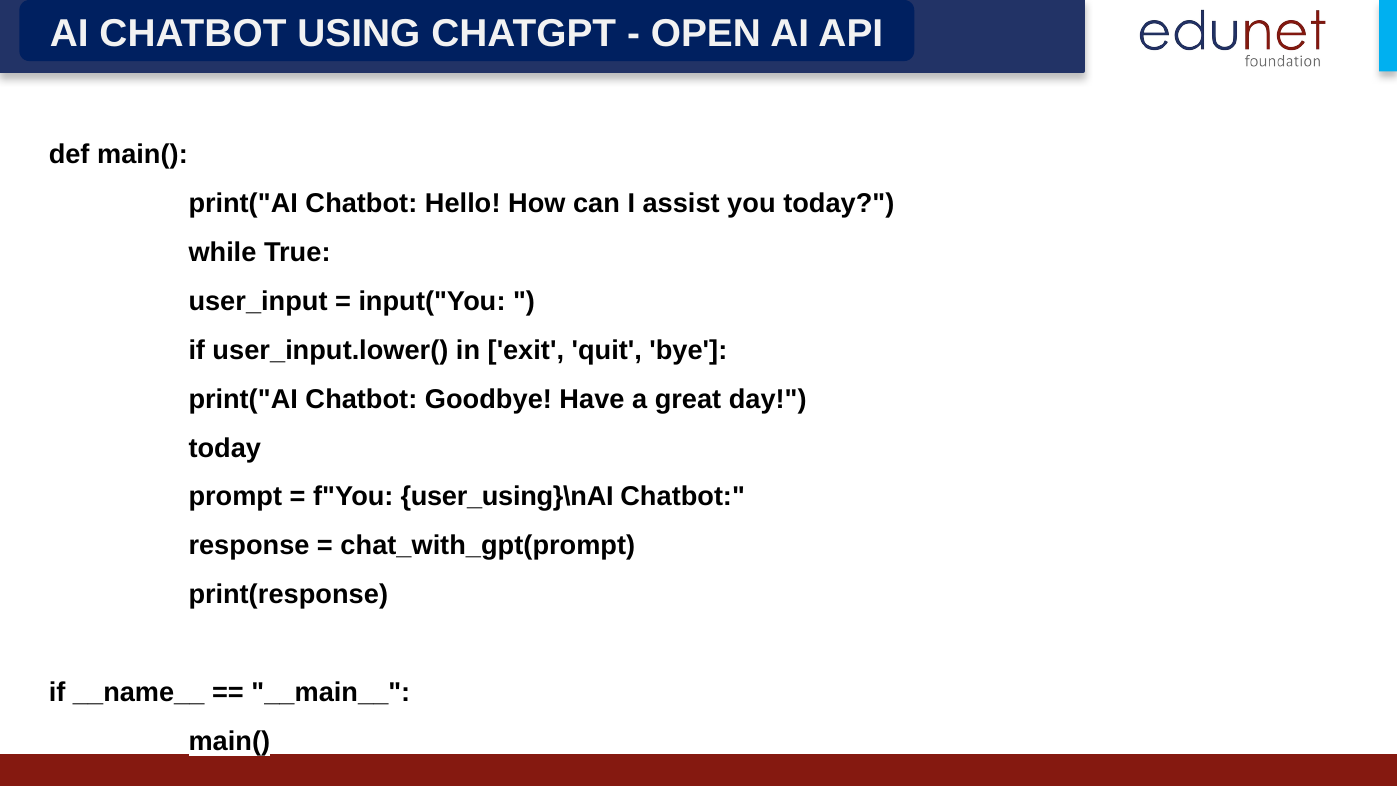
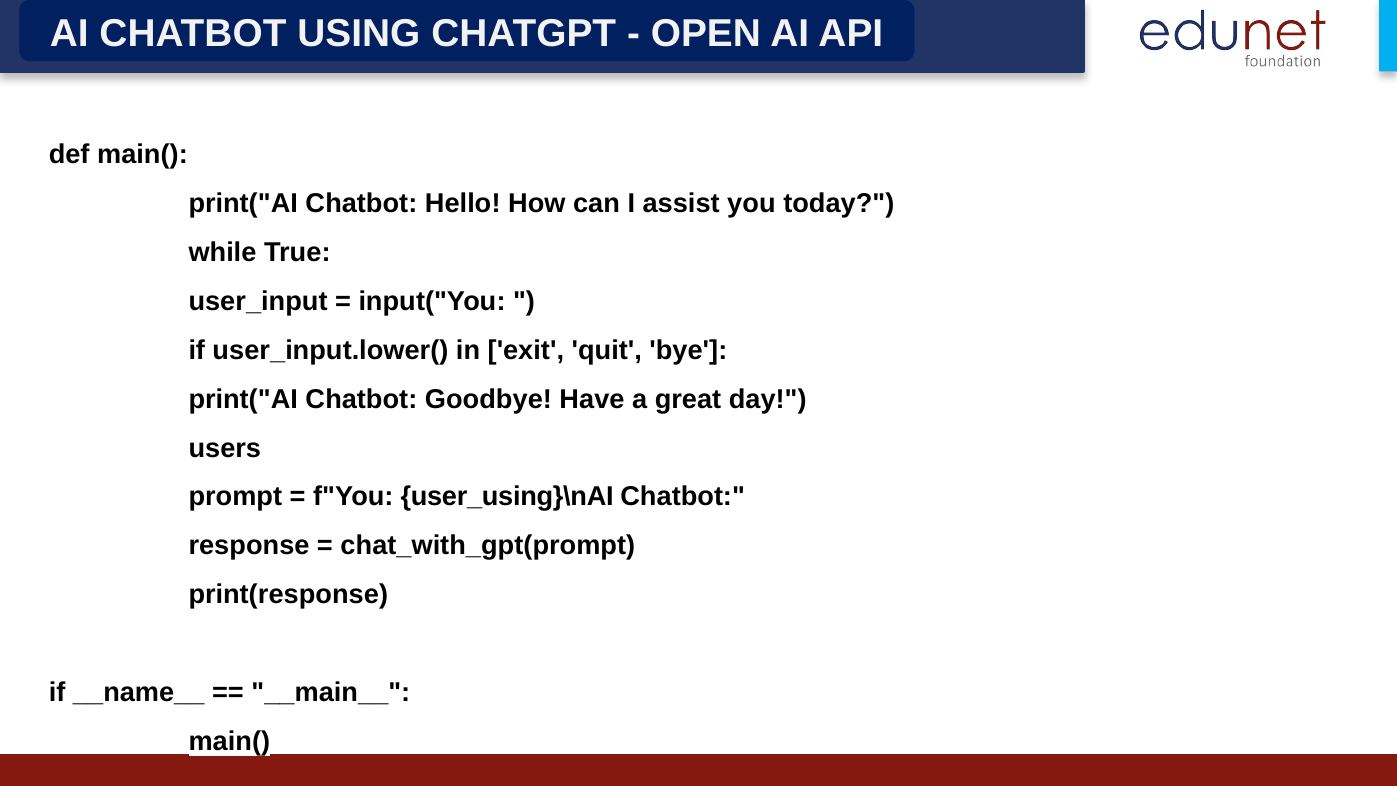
today at (225, 448): today -> users
